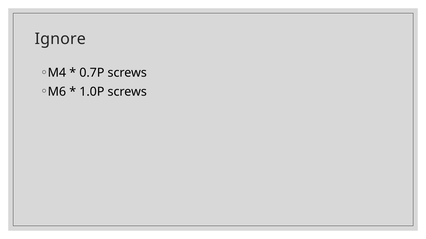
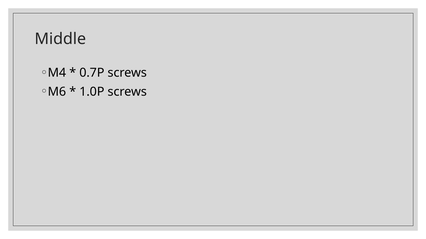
Ignore: Ignore -> Middle
